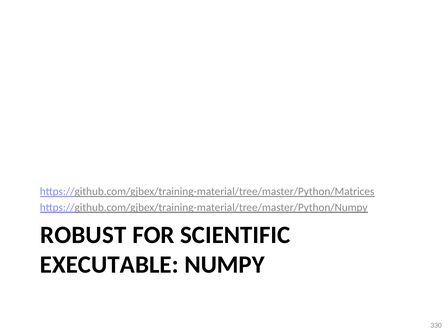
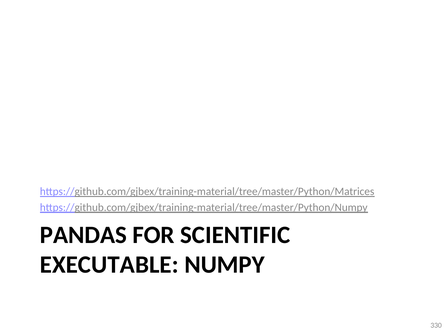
ROBUST: ROBUST -> PANDAS
